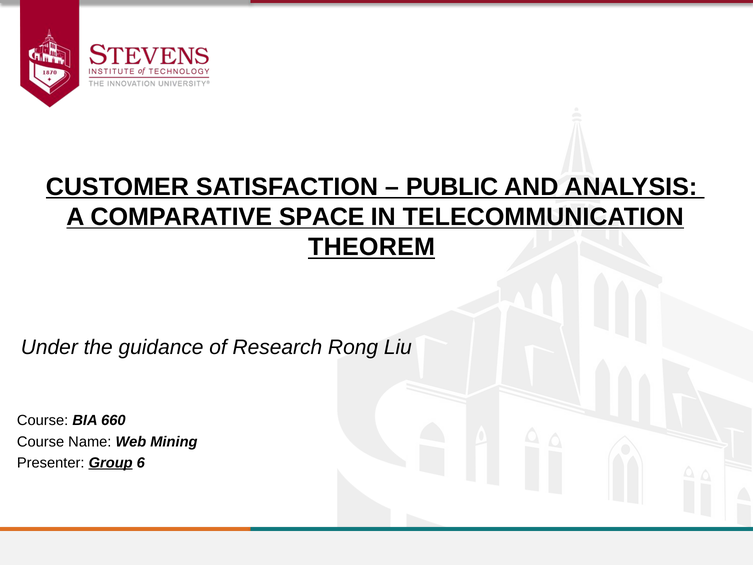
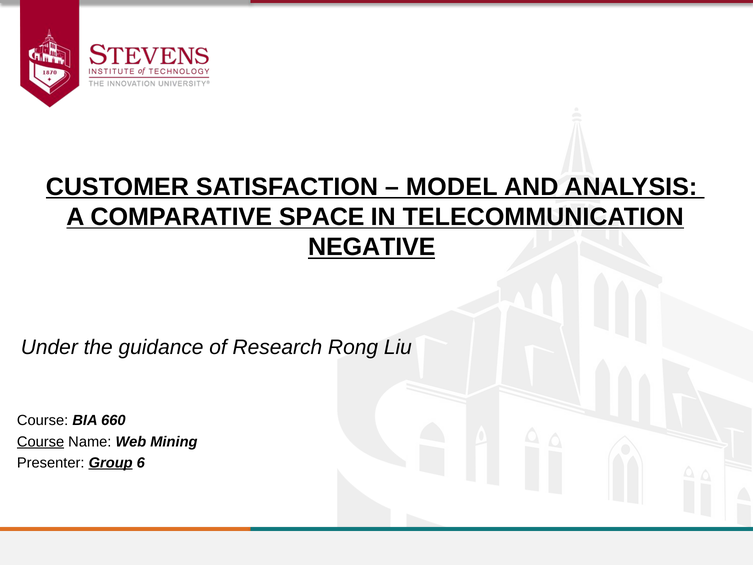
PUBLIC: PUBLIC -> MODEL
THEOREM: THEOREM -> NEGATIVE
Course at (41, 441) underline: none -> present
